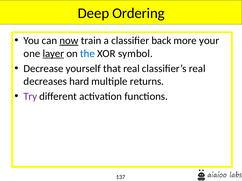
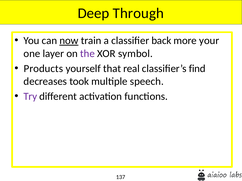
Ordering: Ordering -> Through
layer underline: present -> none
the colour: blue -> purple
Decrease: Decrease -> Products
classifier’s real: real -> find
hard: hard -> took
returns: returns -> speech
